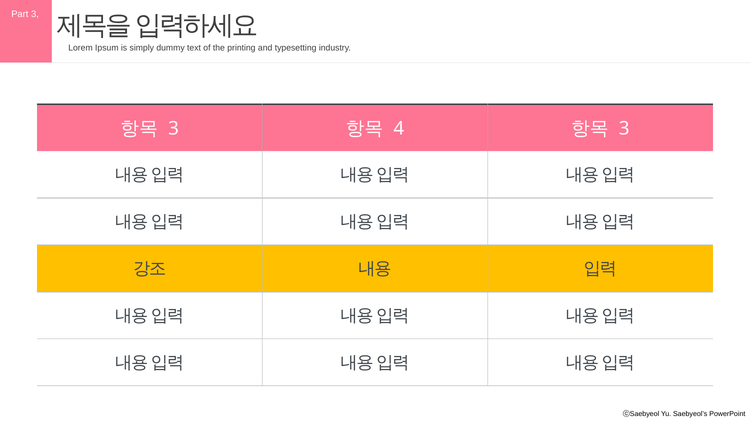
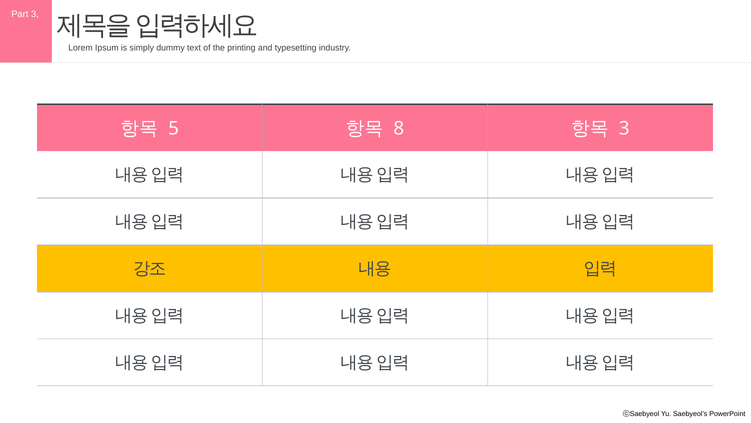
3 at (174, 129): 3 -> 5
4: 4 -> 8
